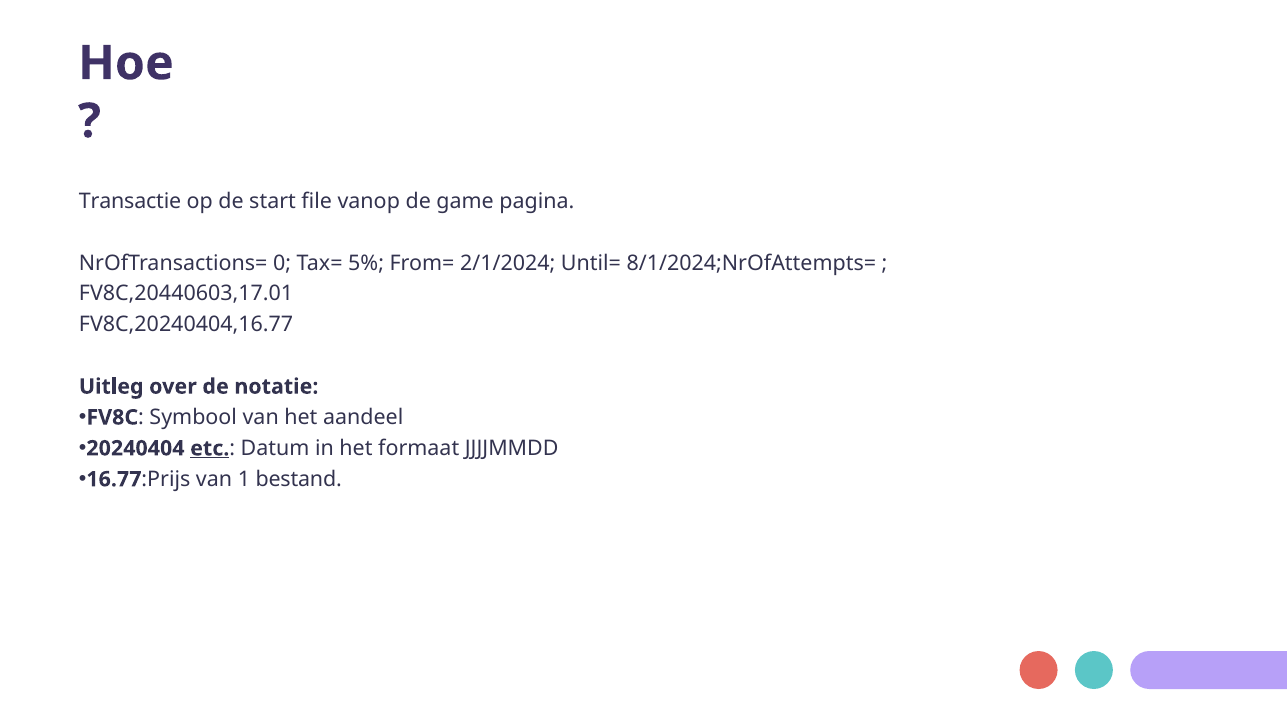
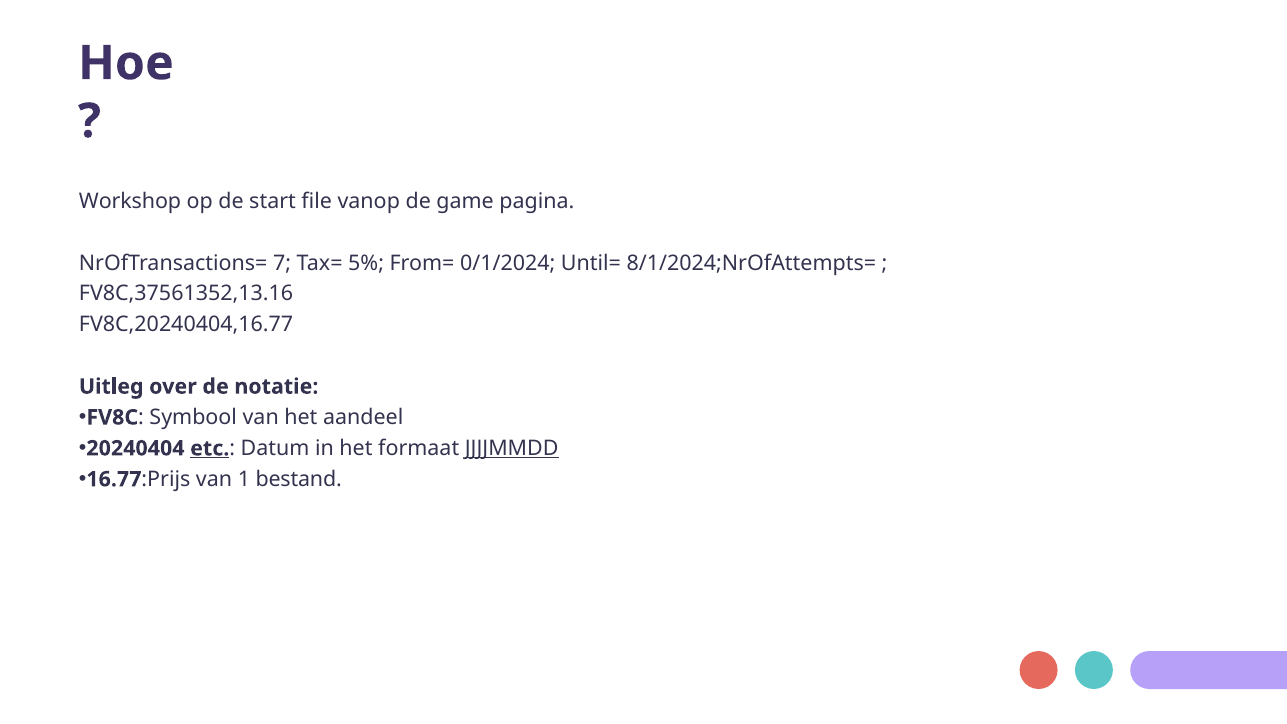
Transactie: Transactie -> Workshop
0: 0 -> 7
2/1/2024: 2/1/2024 -> 0/1/2024
FV8C,20440603,17.01: FV8C,20440603,17.01 -> FV8C,37561352,13.16
JJJJMMDD underline: none -> present
